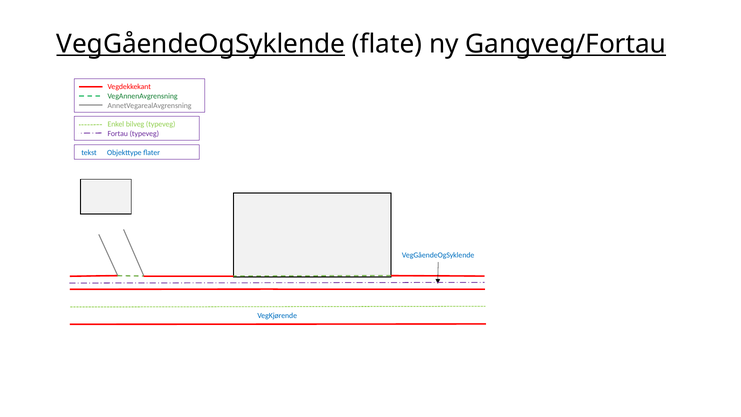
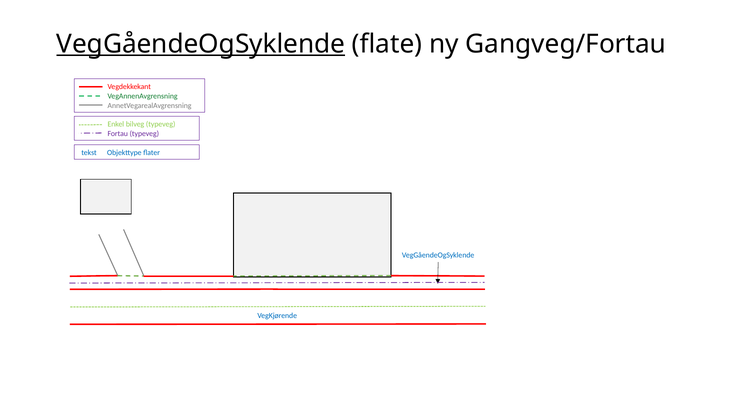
Gangveg/Fortau underline: present -> none
